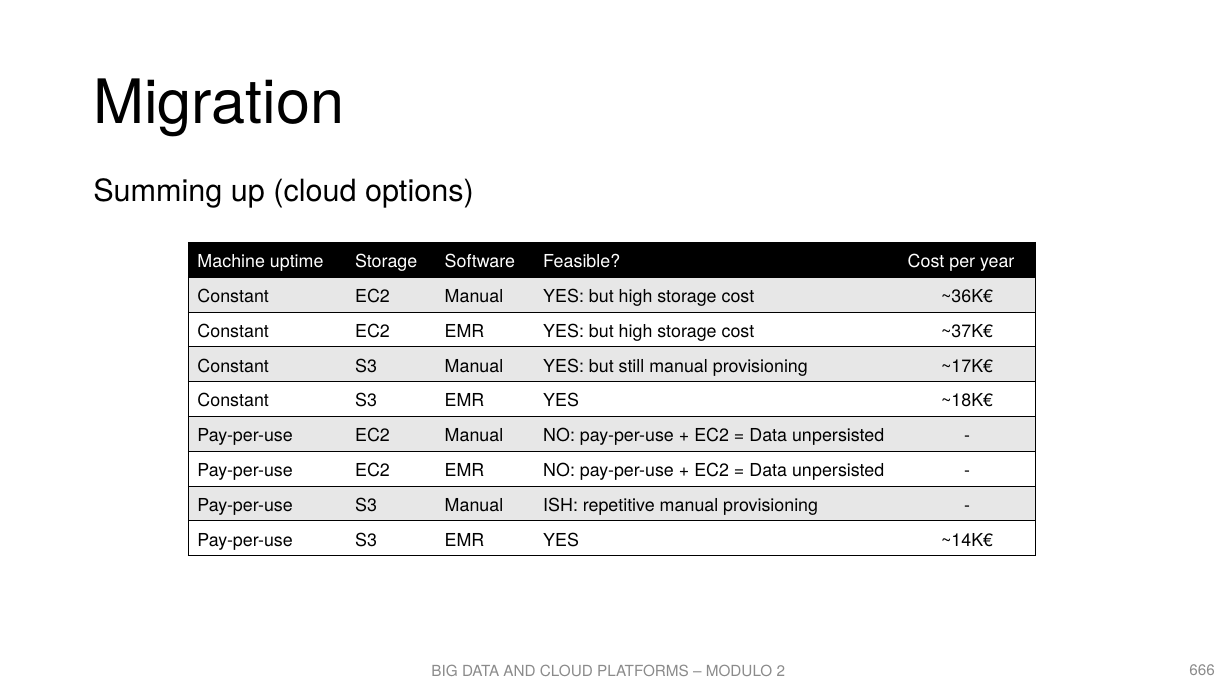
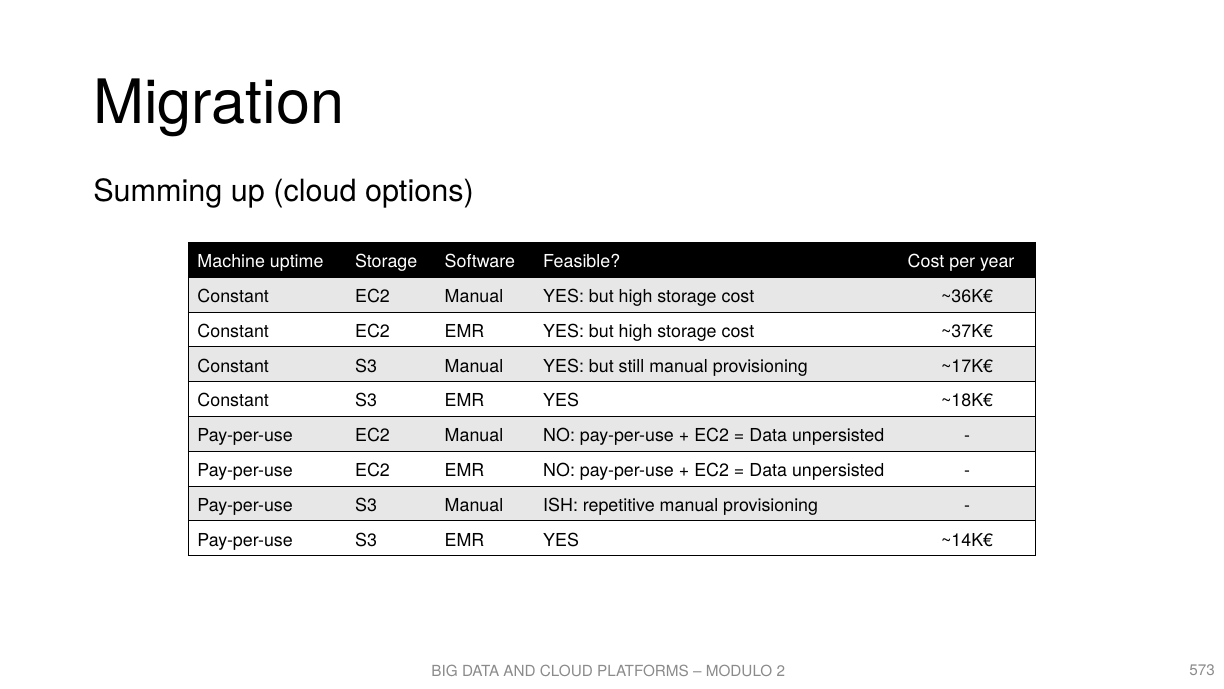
666: 666 -> 573
